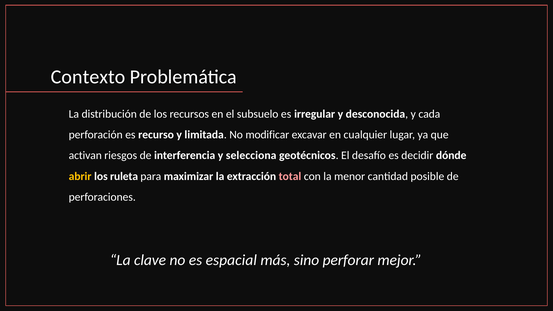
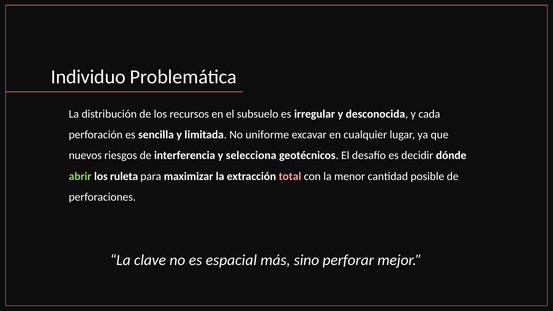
Contexto: Contexto -> Individuo
recurso: recurso -> sencilla
modificar: modificar -> uniforme
activan: activan -> nuevos
abrir colour: yellow -> light green
